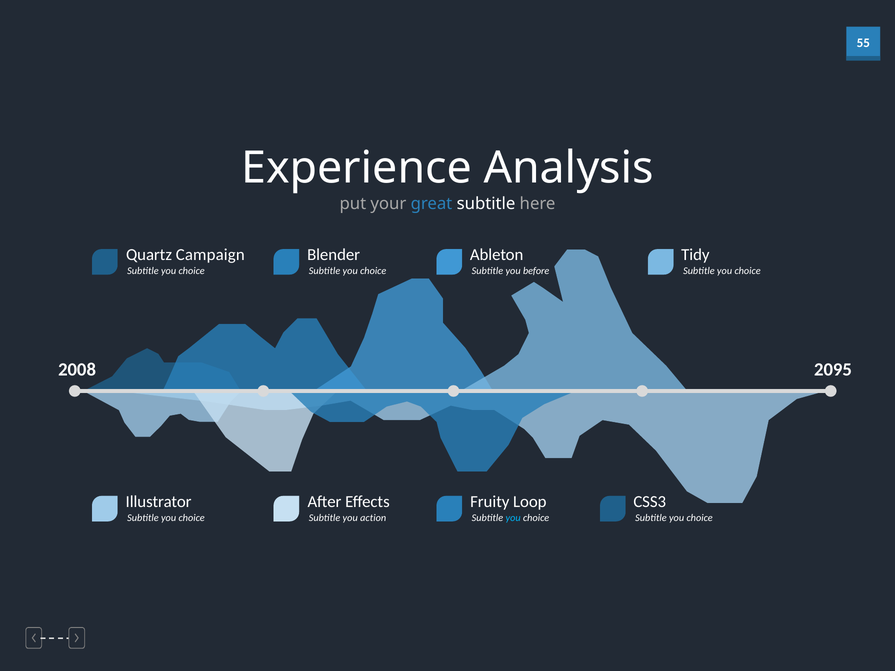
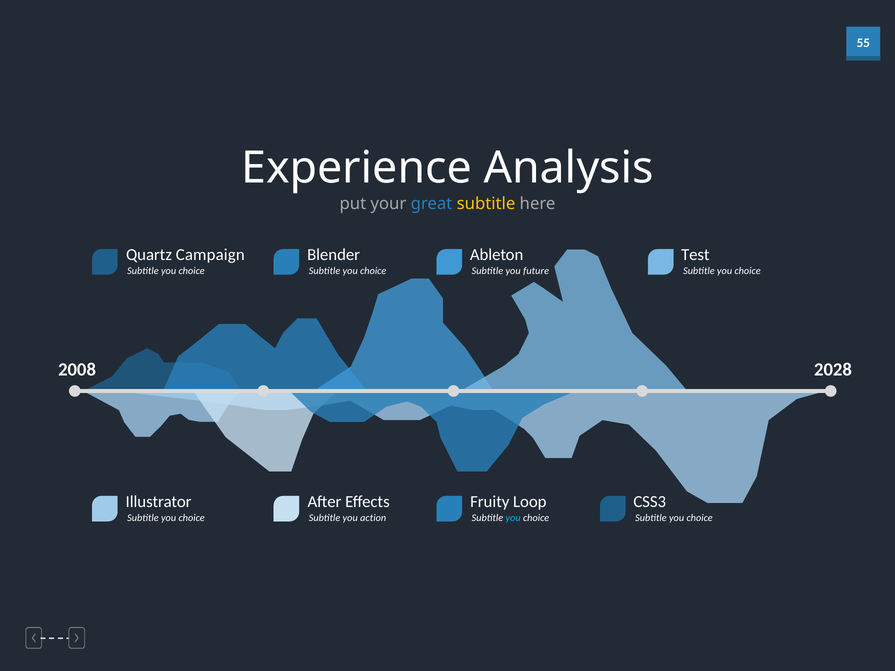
subtitle at (486, 204) colour: white -> yellow
Tidy: Tidy -> Test
before: before -> future
2095: 2095 -> 2028
